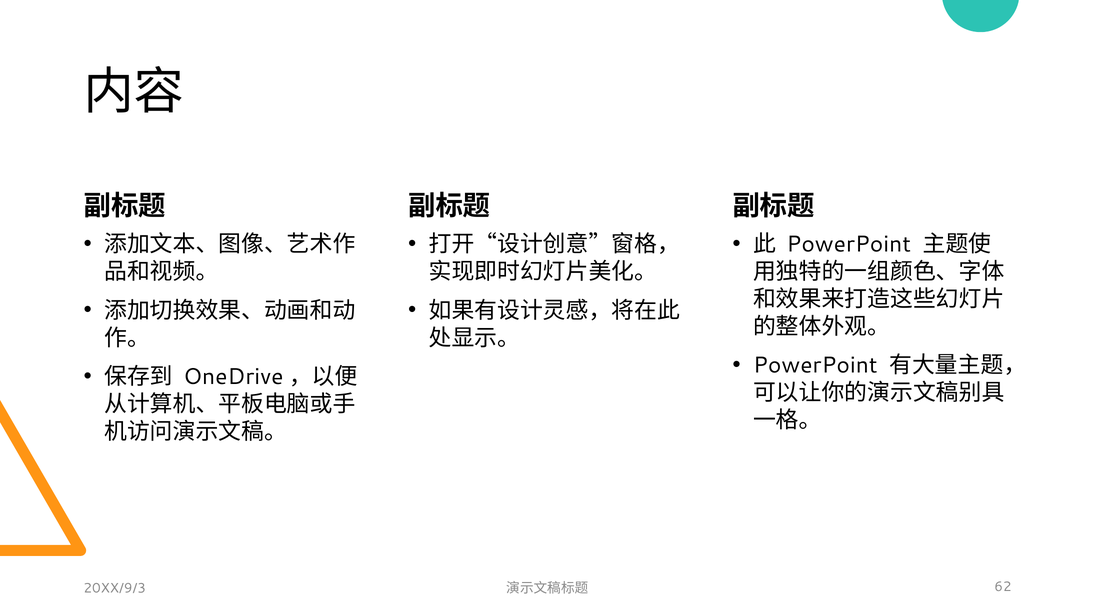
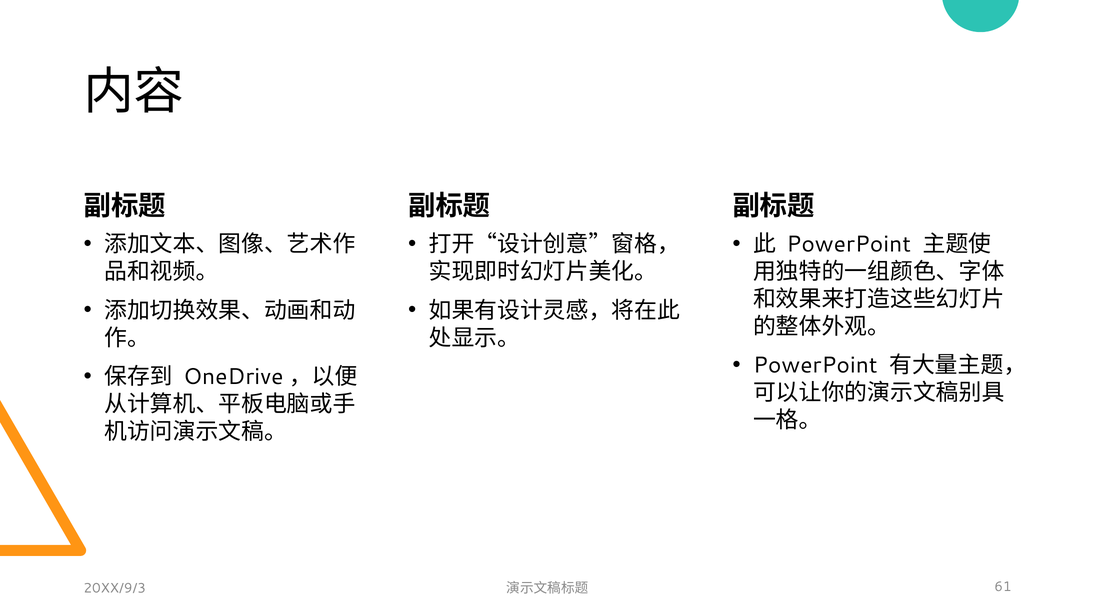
62: 62 -> 61
